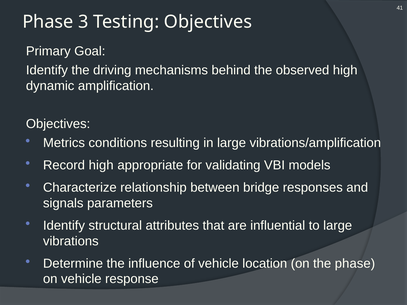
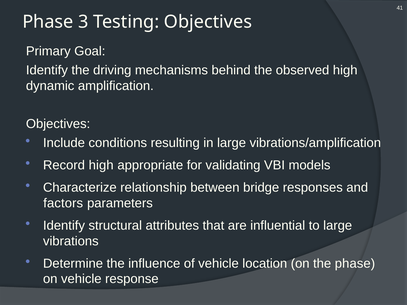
Metrics: Metrics -> Include
signals: signals -> factors
